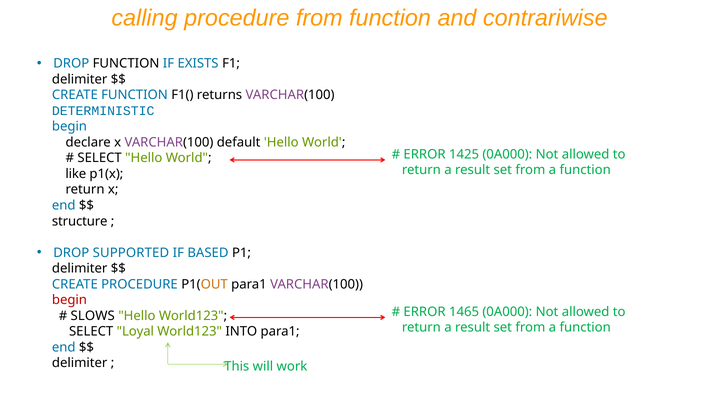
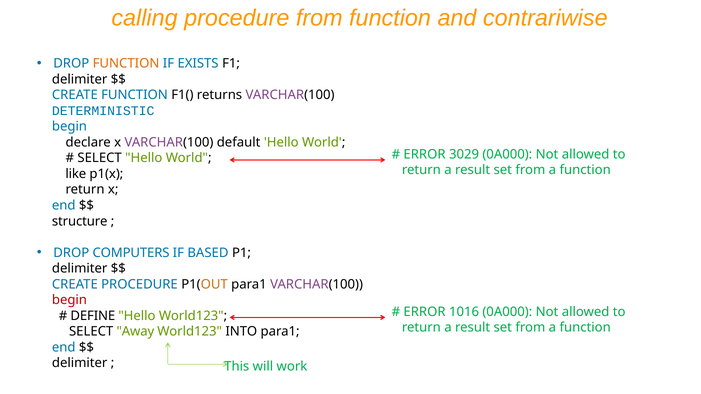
FUNCTION at (126, 64) colour: black -> orange
1425: 1425 -> 3029
SUPPORTED: SUPPORTED -> COMPUTERS
1465: 1465 -> 1016
SLOWS: SLOWS -> DEFINE
Loyal: Loyal -> Away
